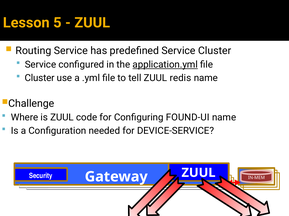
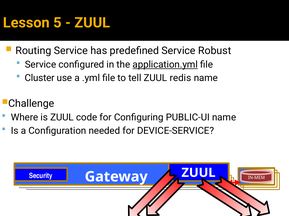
Service Cluster: Cluster -> Robust
FOUND-UI: FOUND-UI -> PUBLIC-UI
